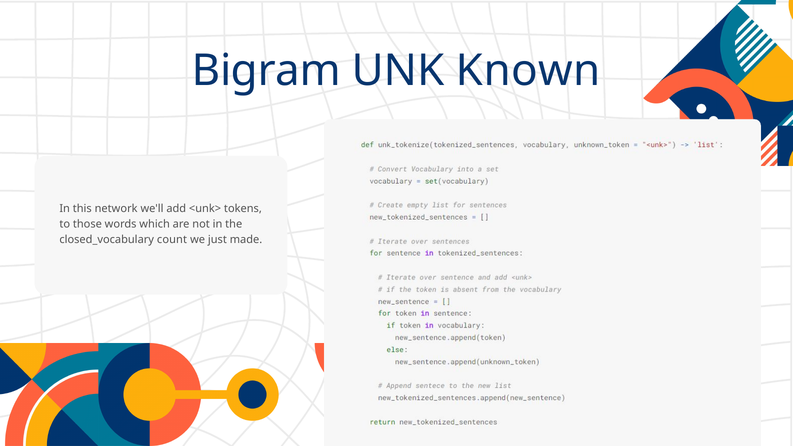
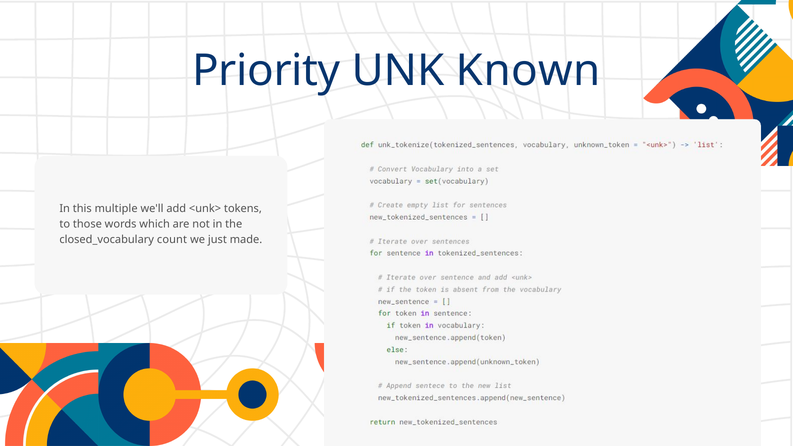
Bigram: Bigram -> Priority
network: network -> multiple
